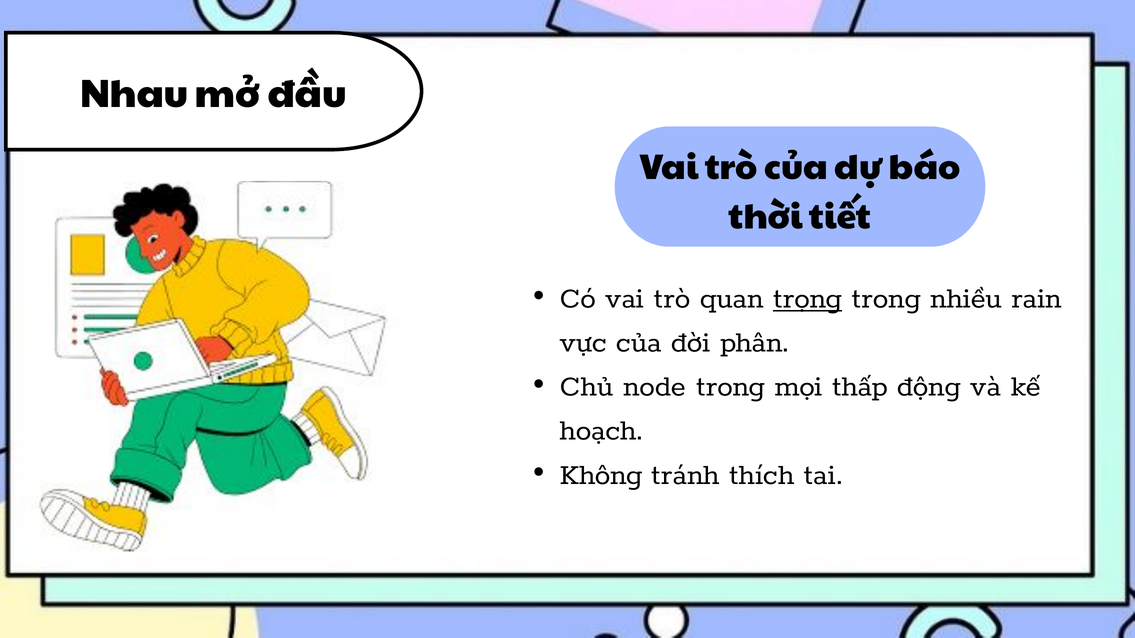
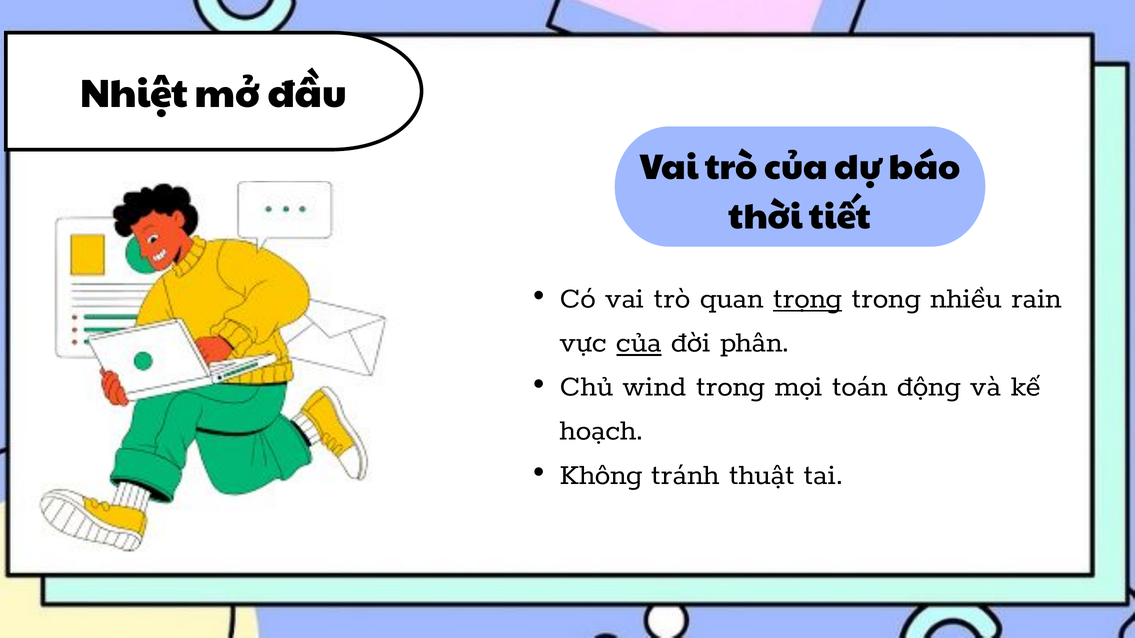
Nhau: Nhau -> Nhiệt
của at (639, 342) underline: none -> present
node: node -> wind
thấp: thấp -> toán
thích: thích -> thuật
